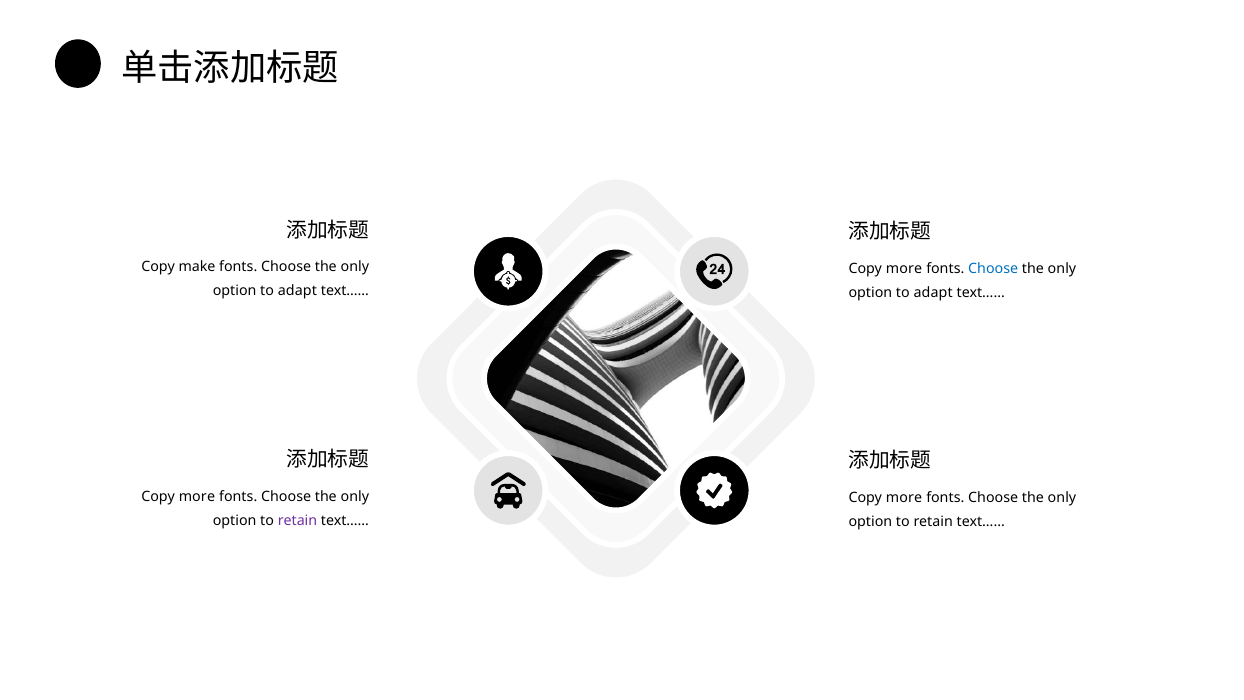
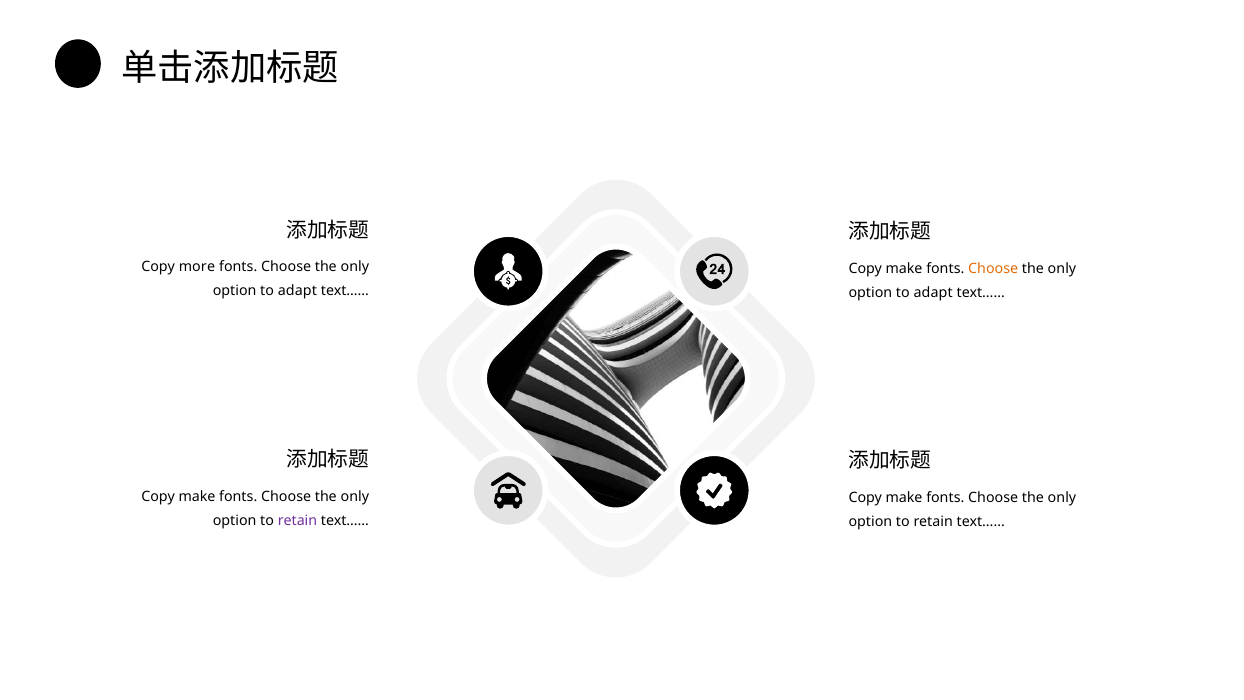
make: make -> more
more at (904, 269): more -> make
Choose at (993, 269) colour: blue -> orange
more at (197, 497): more -> make
more at (904, 498): more -> make
